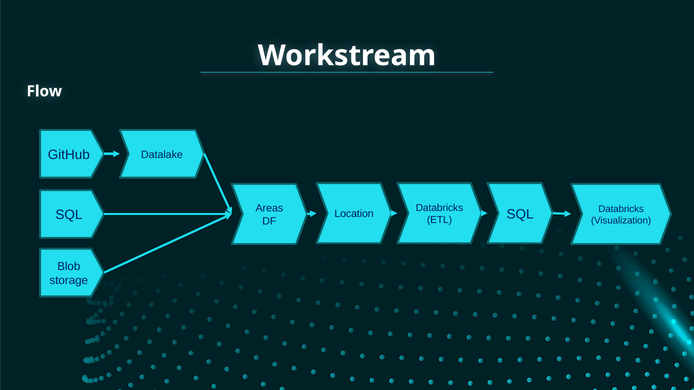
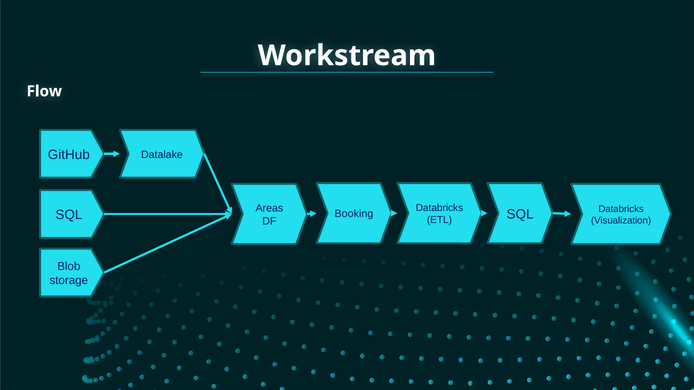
Location: Location -> Booking
